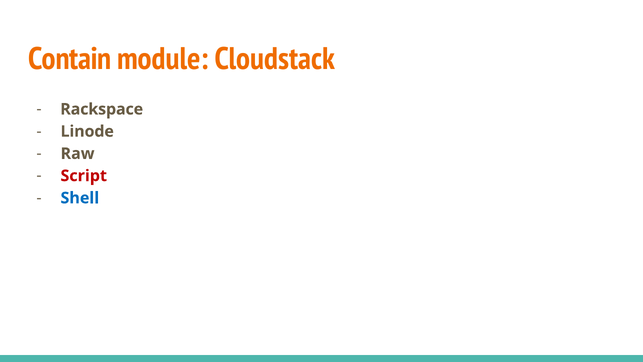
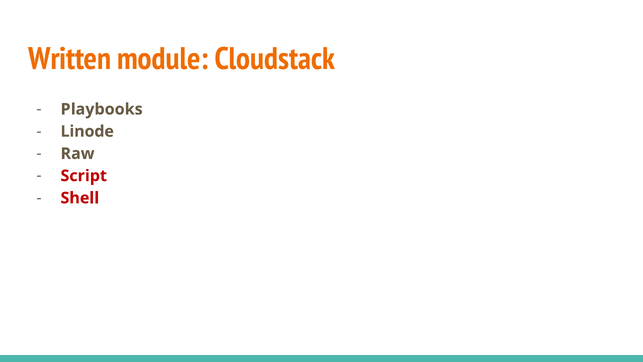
Contain: Contain -> Written
Rackspace: Rackspace -> Playbooks
Shell colour: blue -> red
